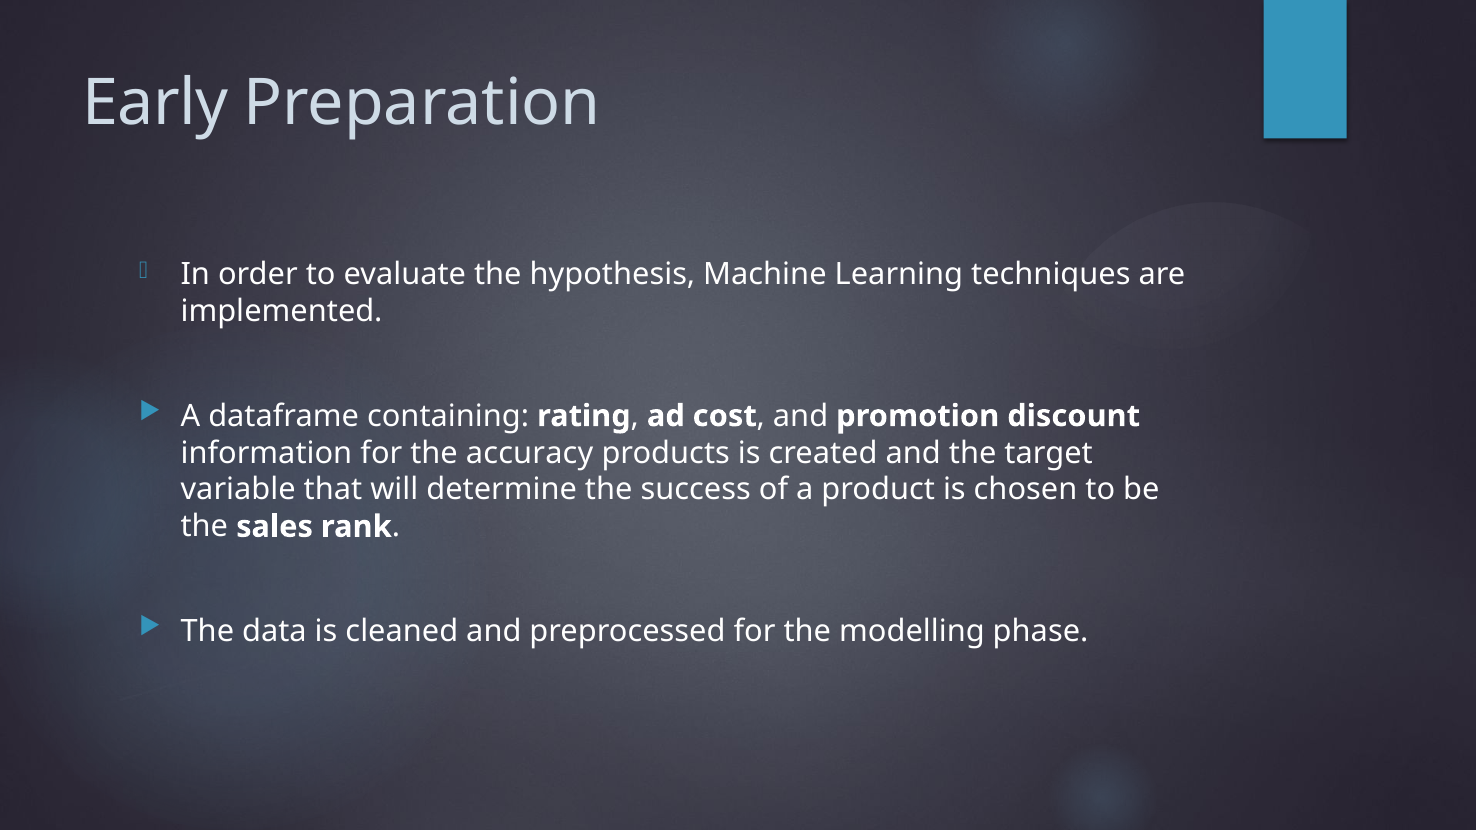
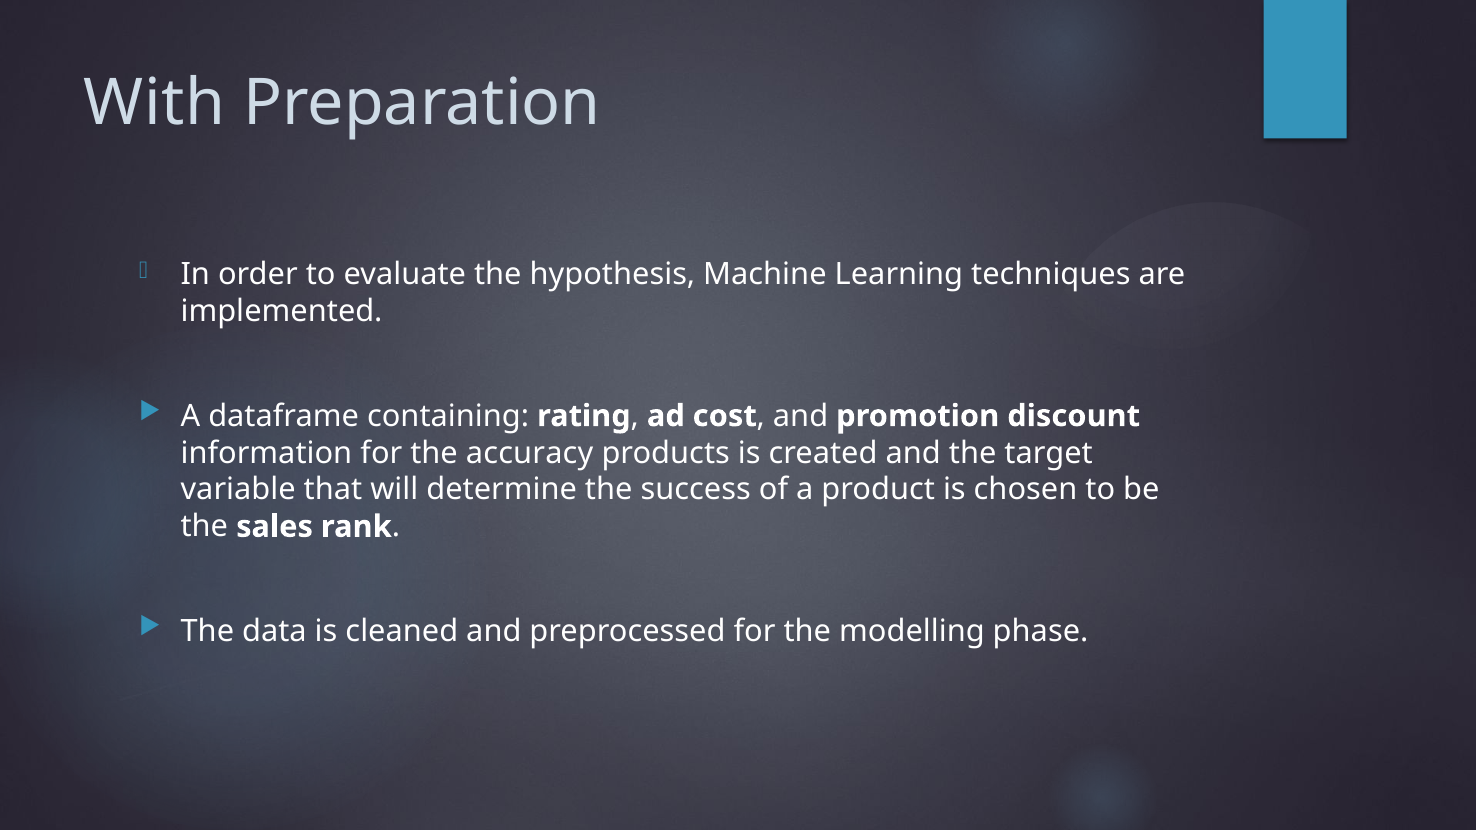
Early: Early -> With
